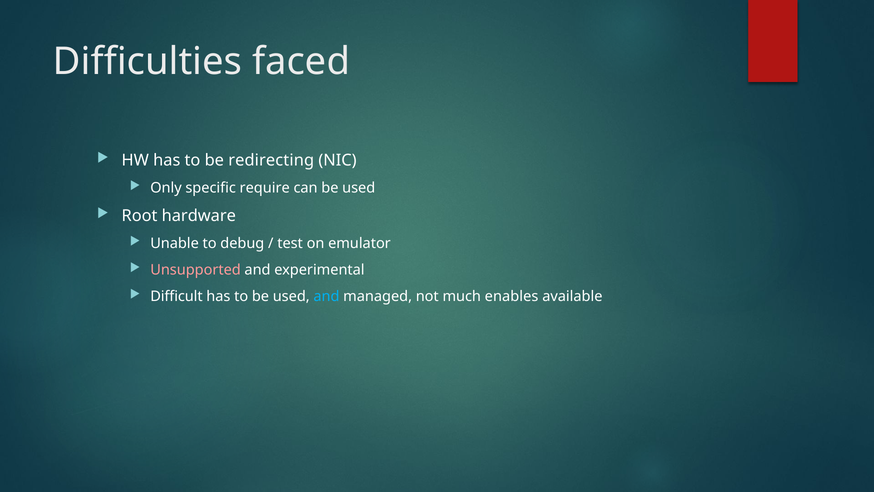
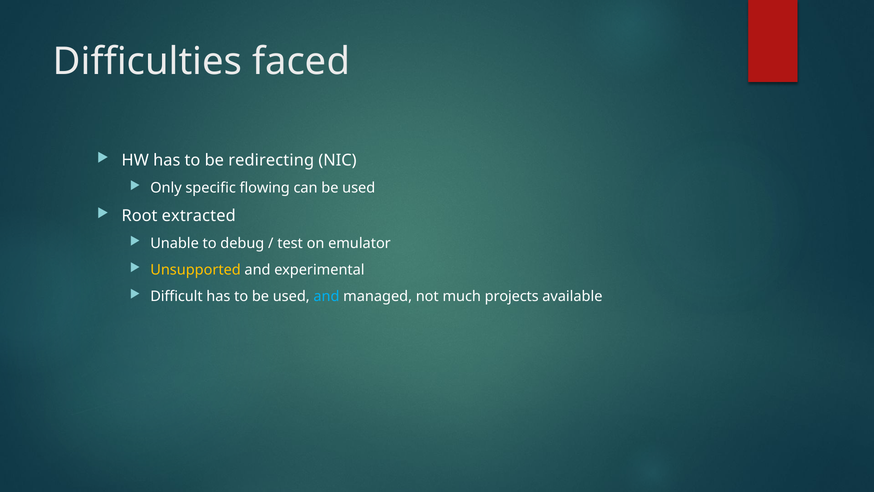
require: require -> flowing
hardware: hardware -> extracted
Unsupported colour: pink -> yellow
enables: enables -> projects
